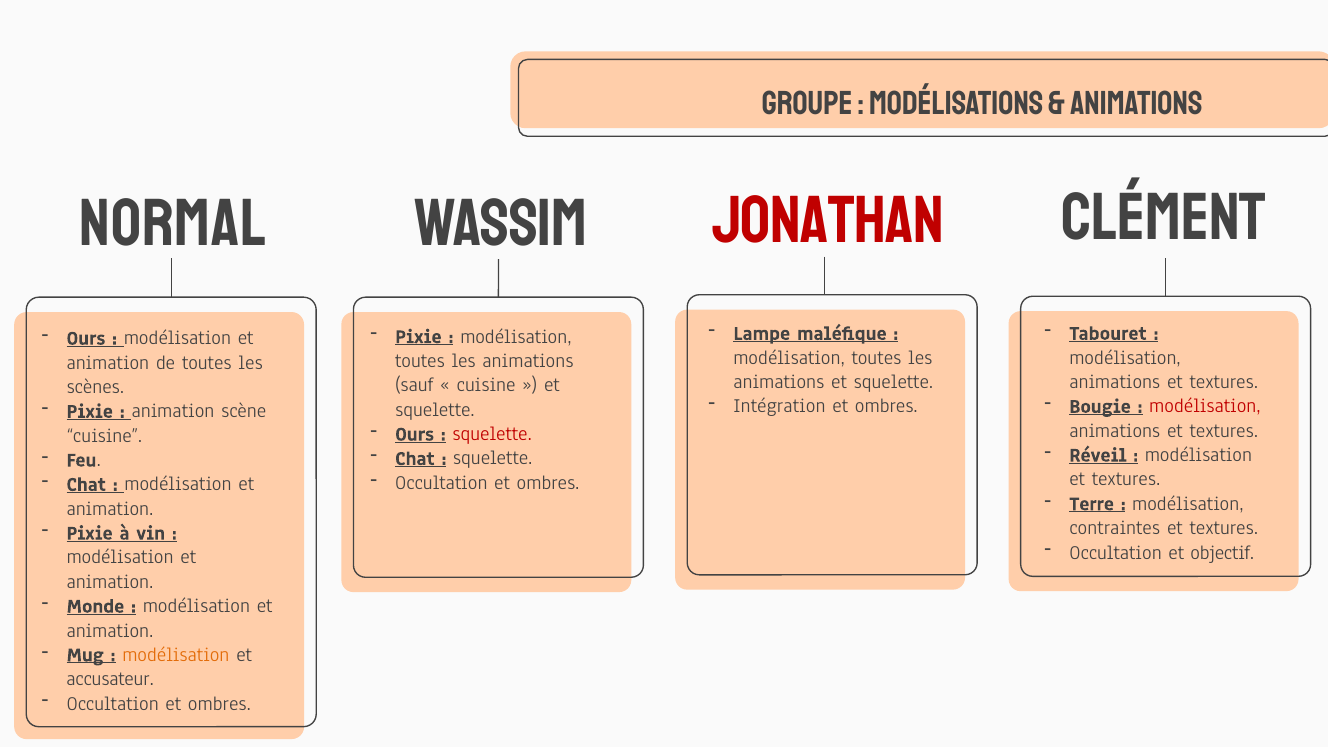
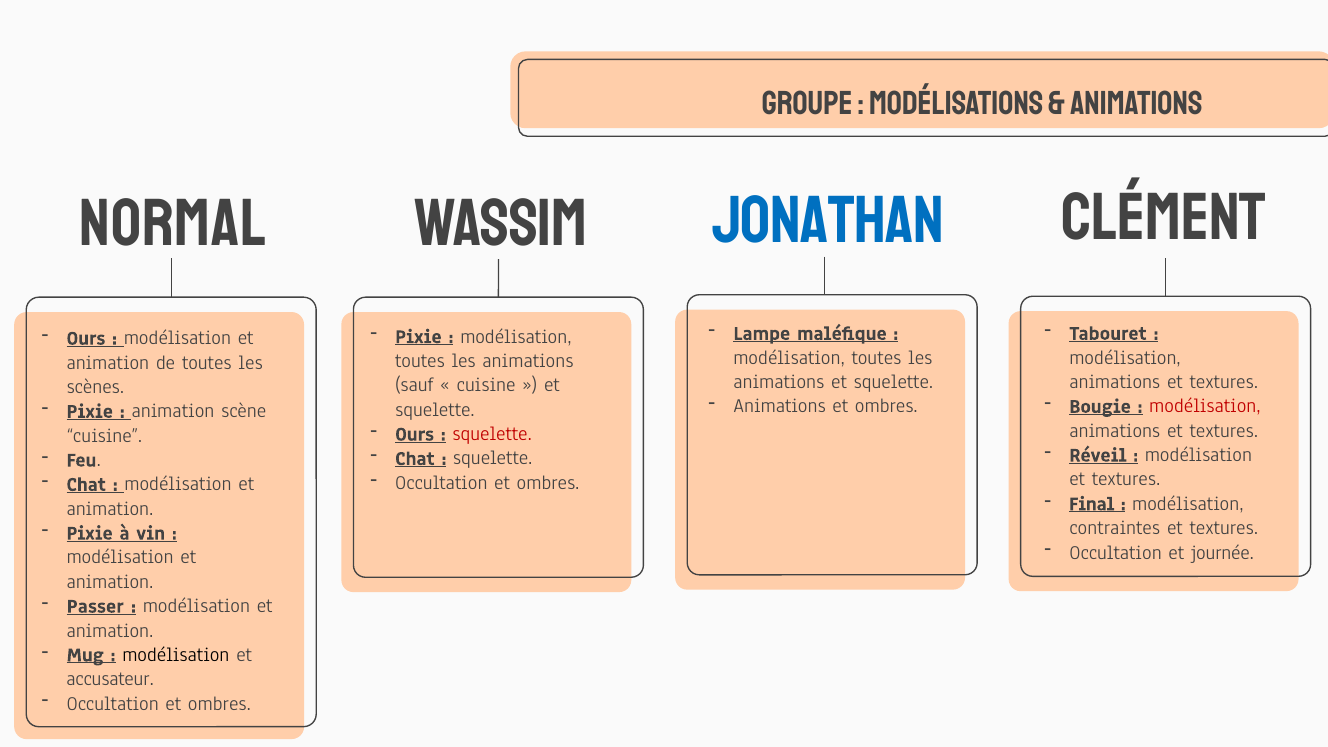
JONATHAN colour: red -> blue
Intégration at (779, 406): Intégration -> Animations
Terre: Terre -> Final
objectif: objectif -> journée
Monde: Monde -> Passer
modélisation at (176, 655) colour: orange -> black
